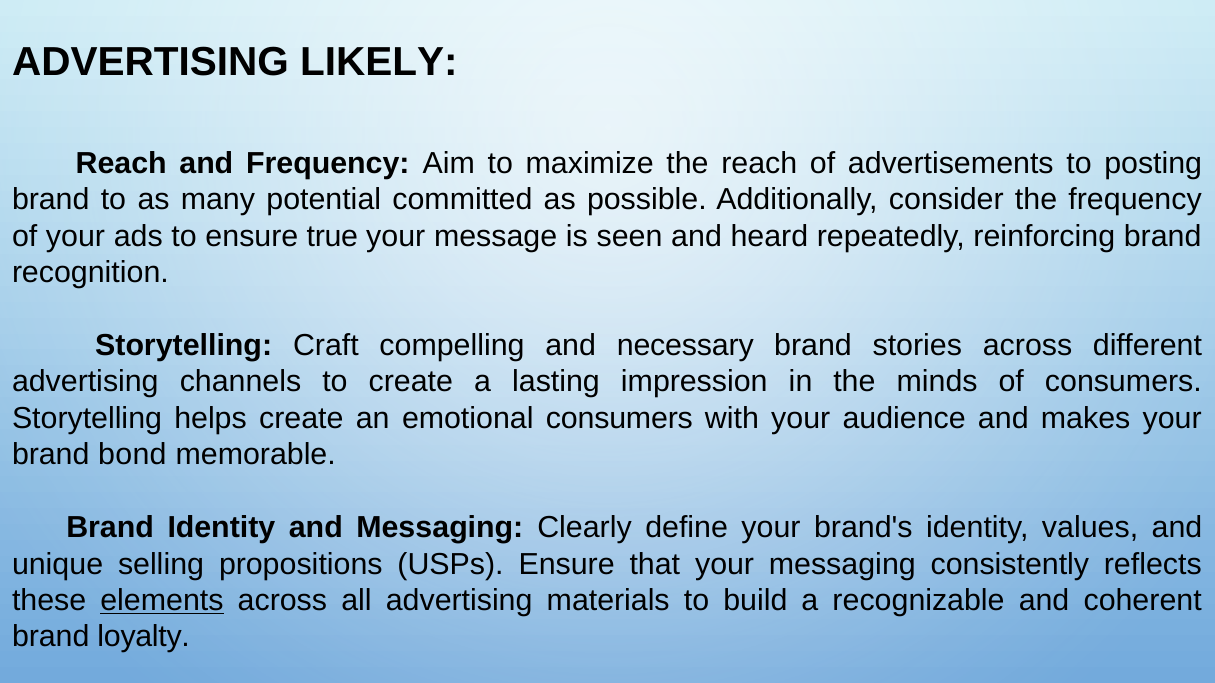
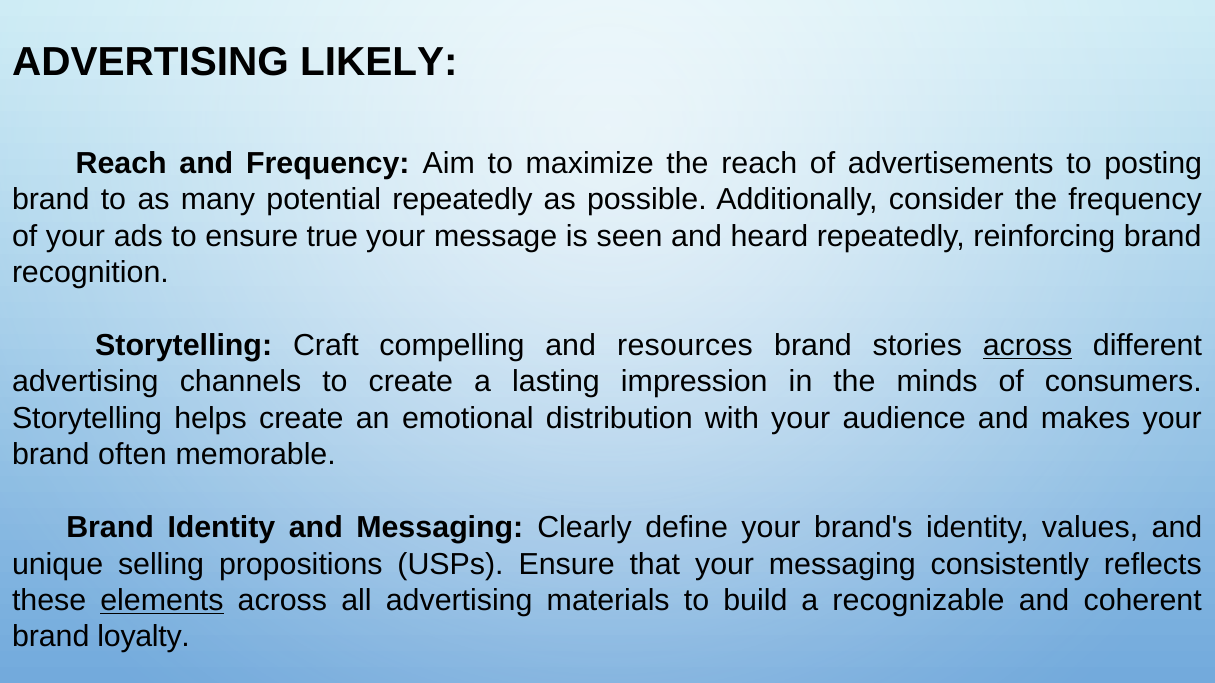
potential committed: committed -> repeatedly
necessary: necessary -> resources
across at (1028, 346) underline: none -> present
emotional consumers: consumers -> distribution
bond: bond -> often
